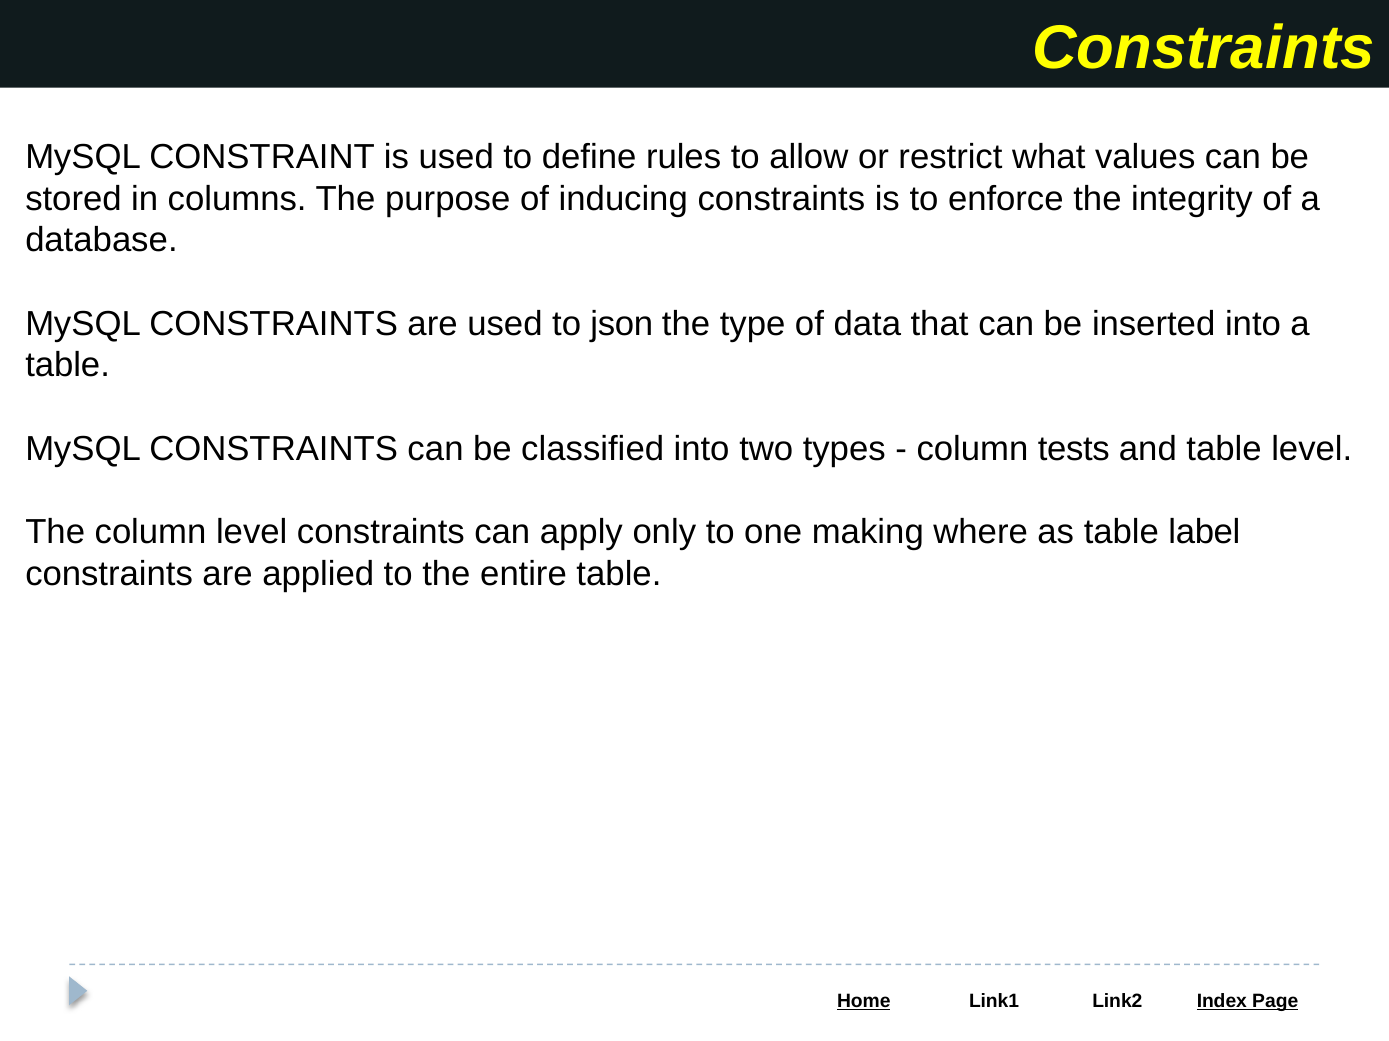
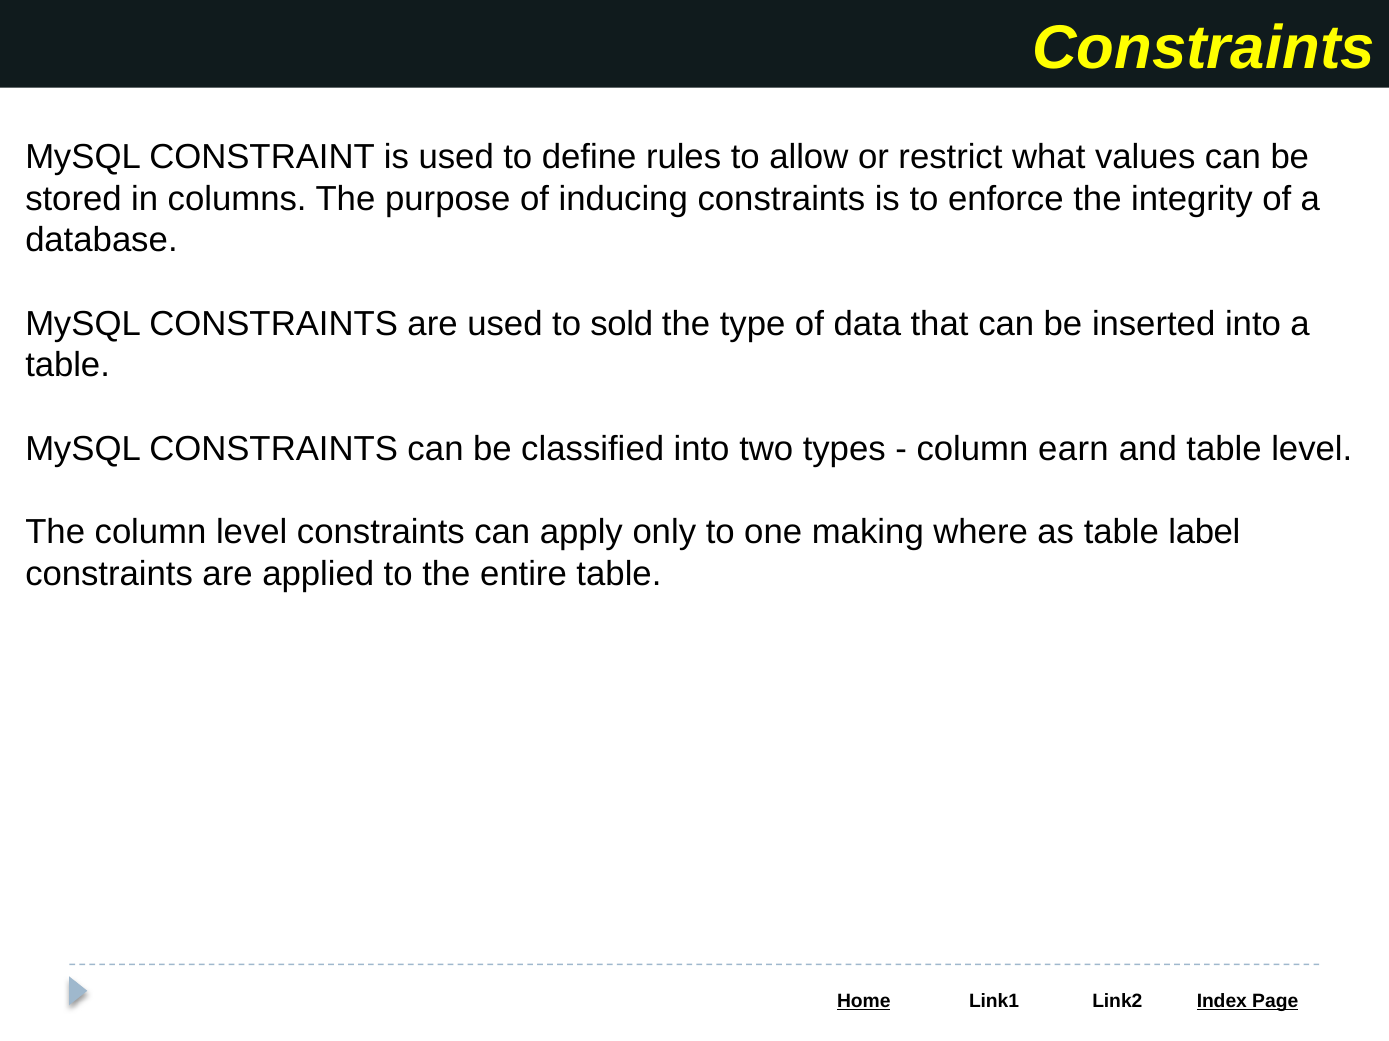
json: json -> sold
tests: tests -> earn
